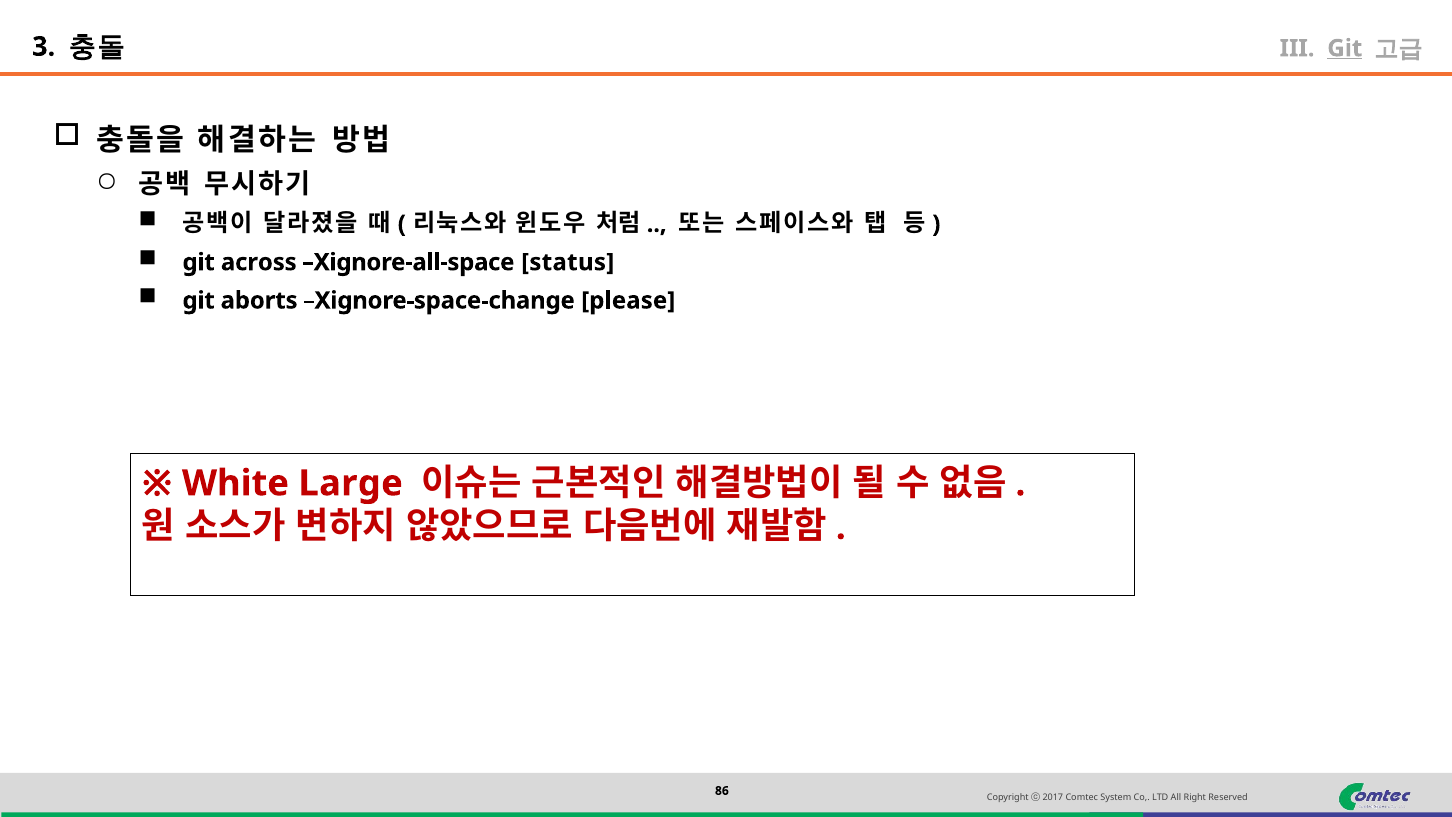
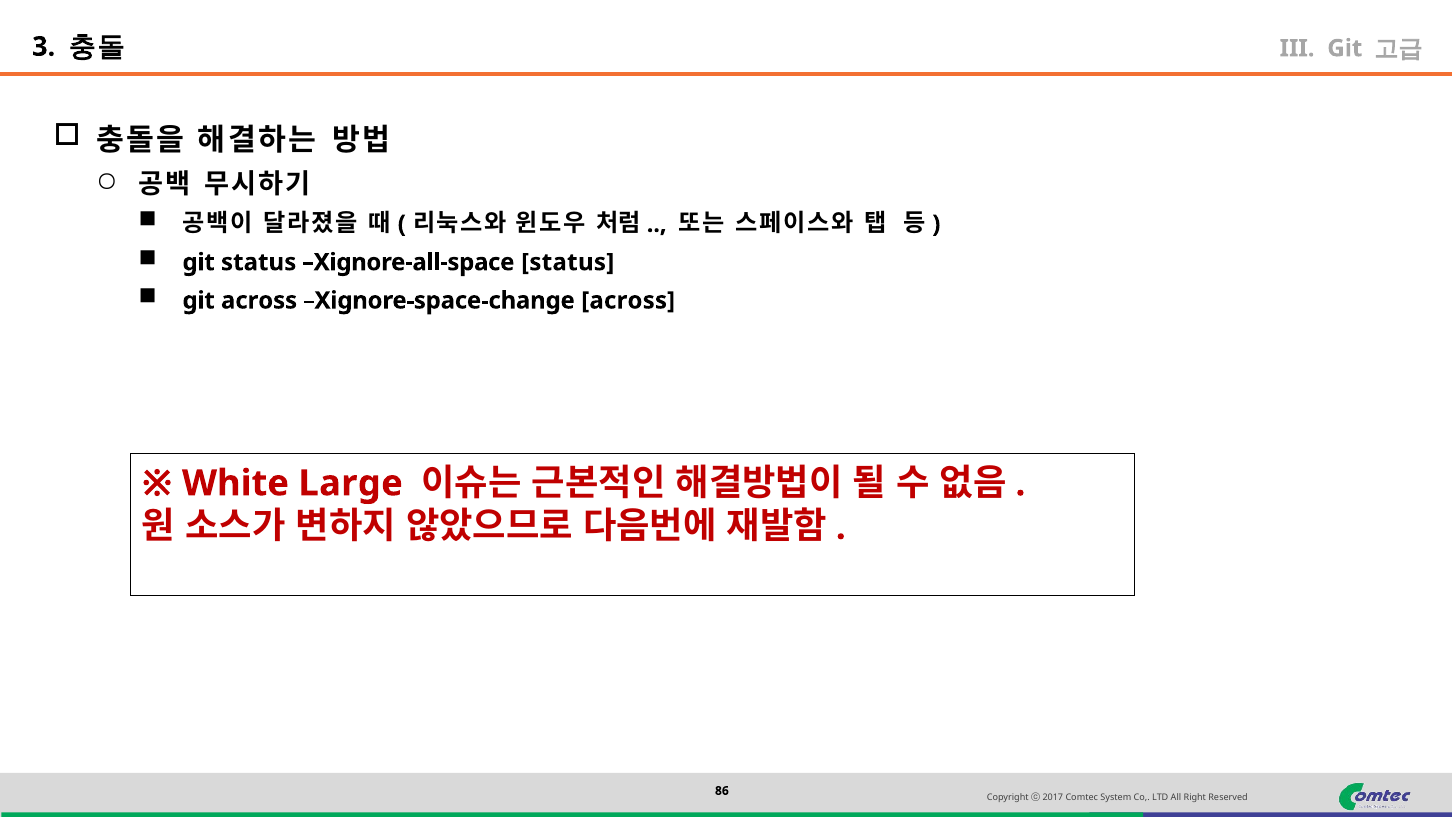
Git at (1345, 48) underline: present -> none
git across: across -> status
git aborts: aborts -> across
Xignore-space-change please: please -> across
